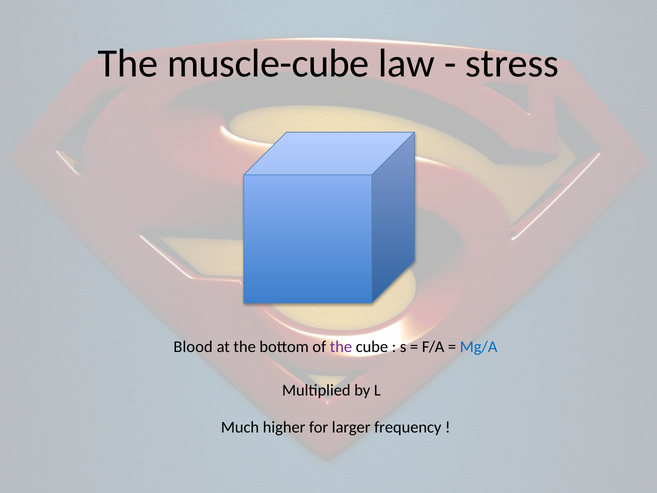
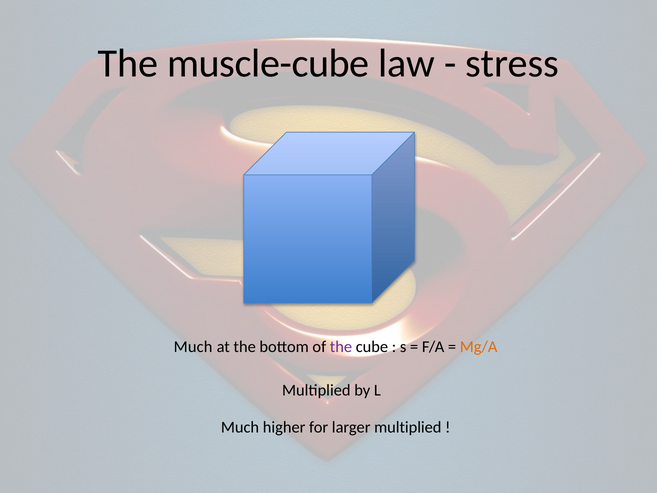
Blood at (193, 347): Blood -> Much
Mg/A colour: blue -> orange
larger frequency: frequency -> multiplied
